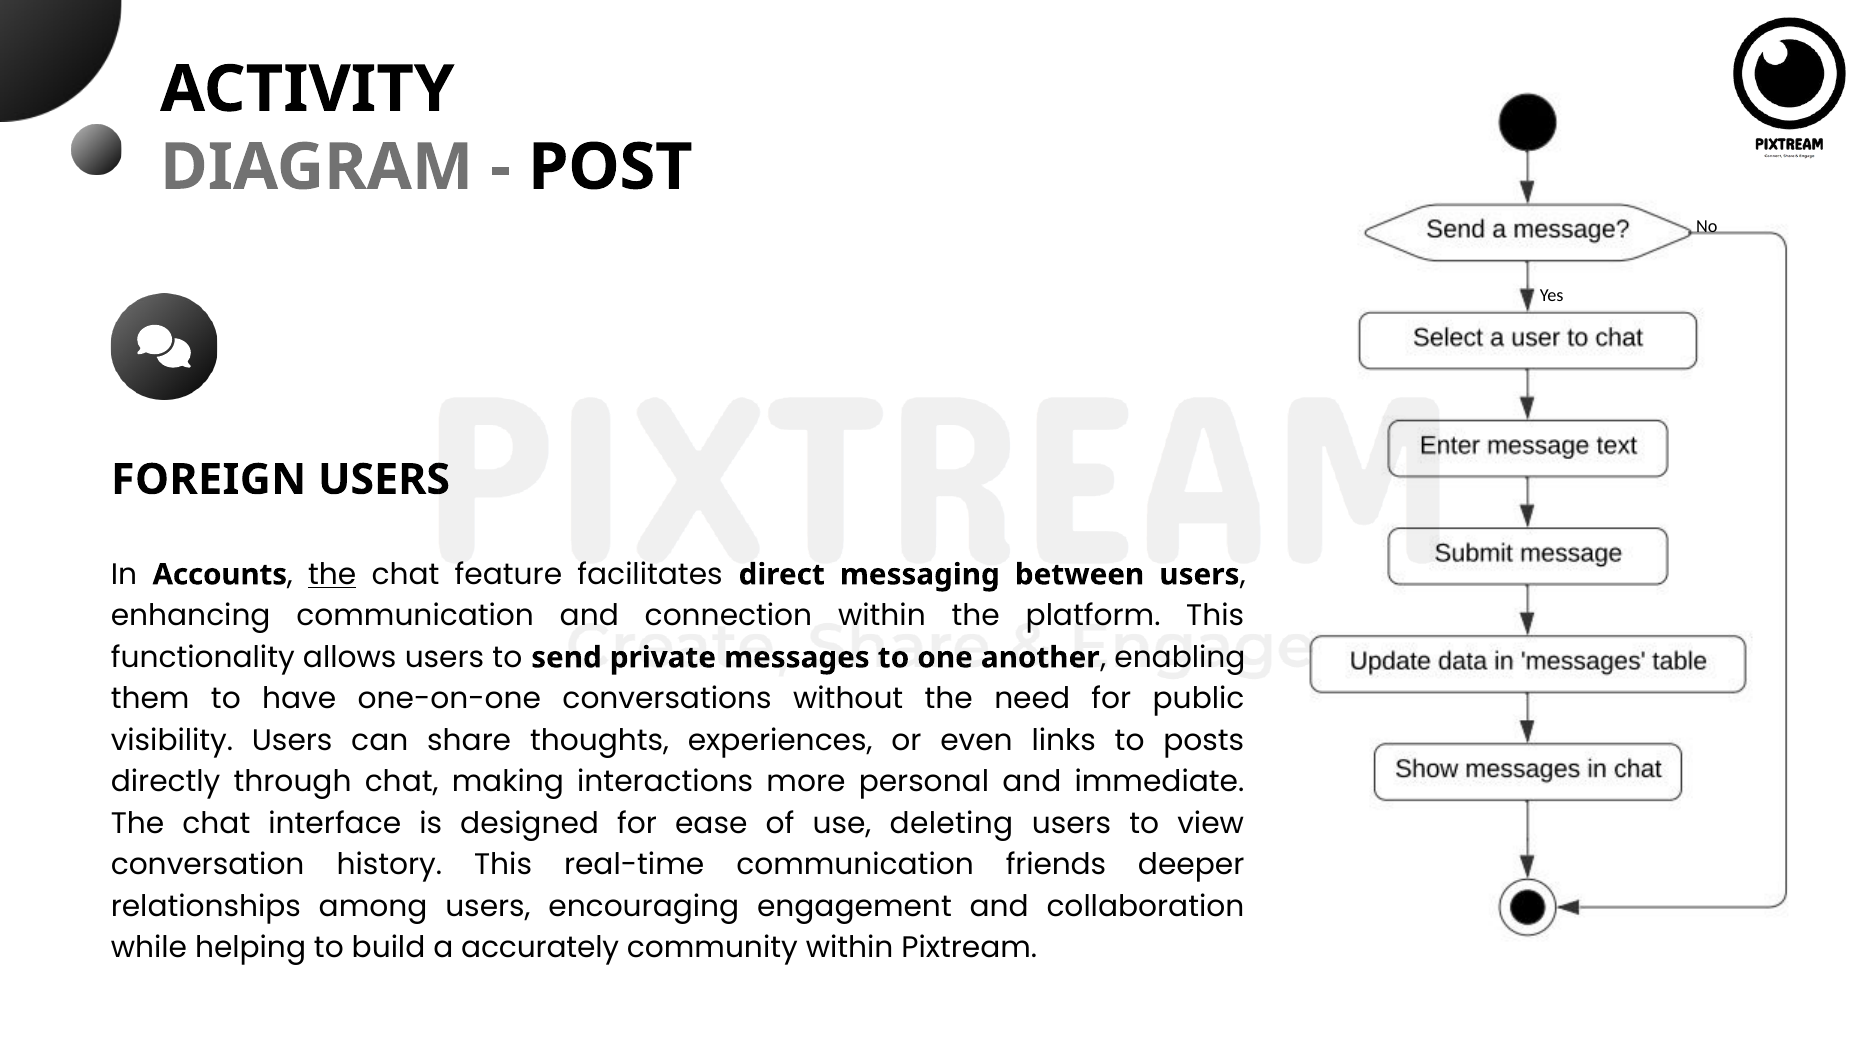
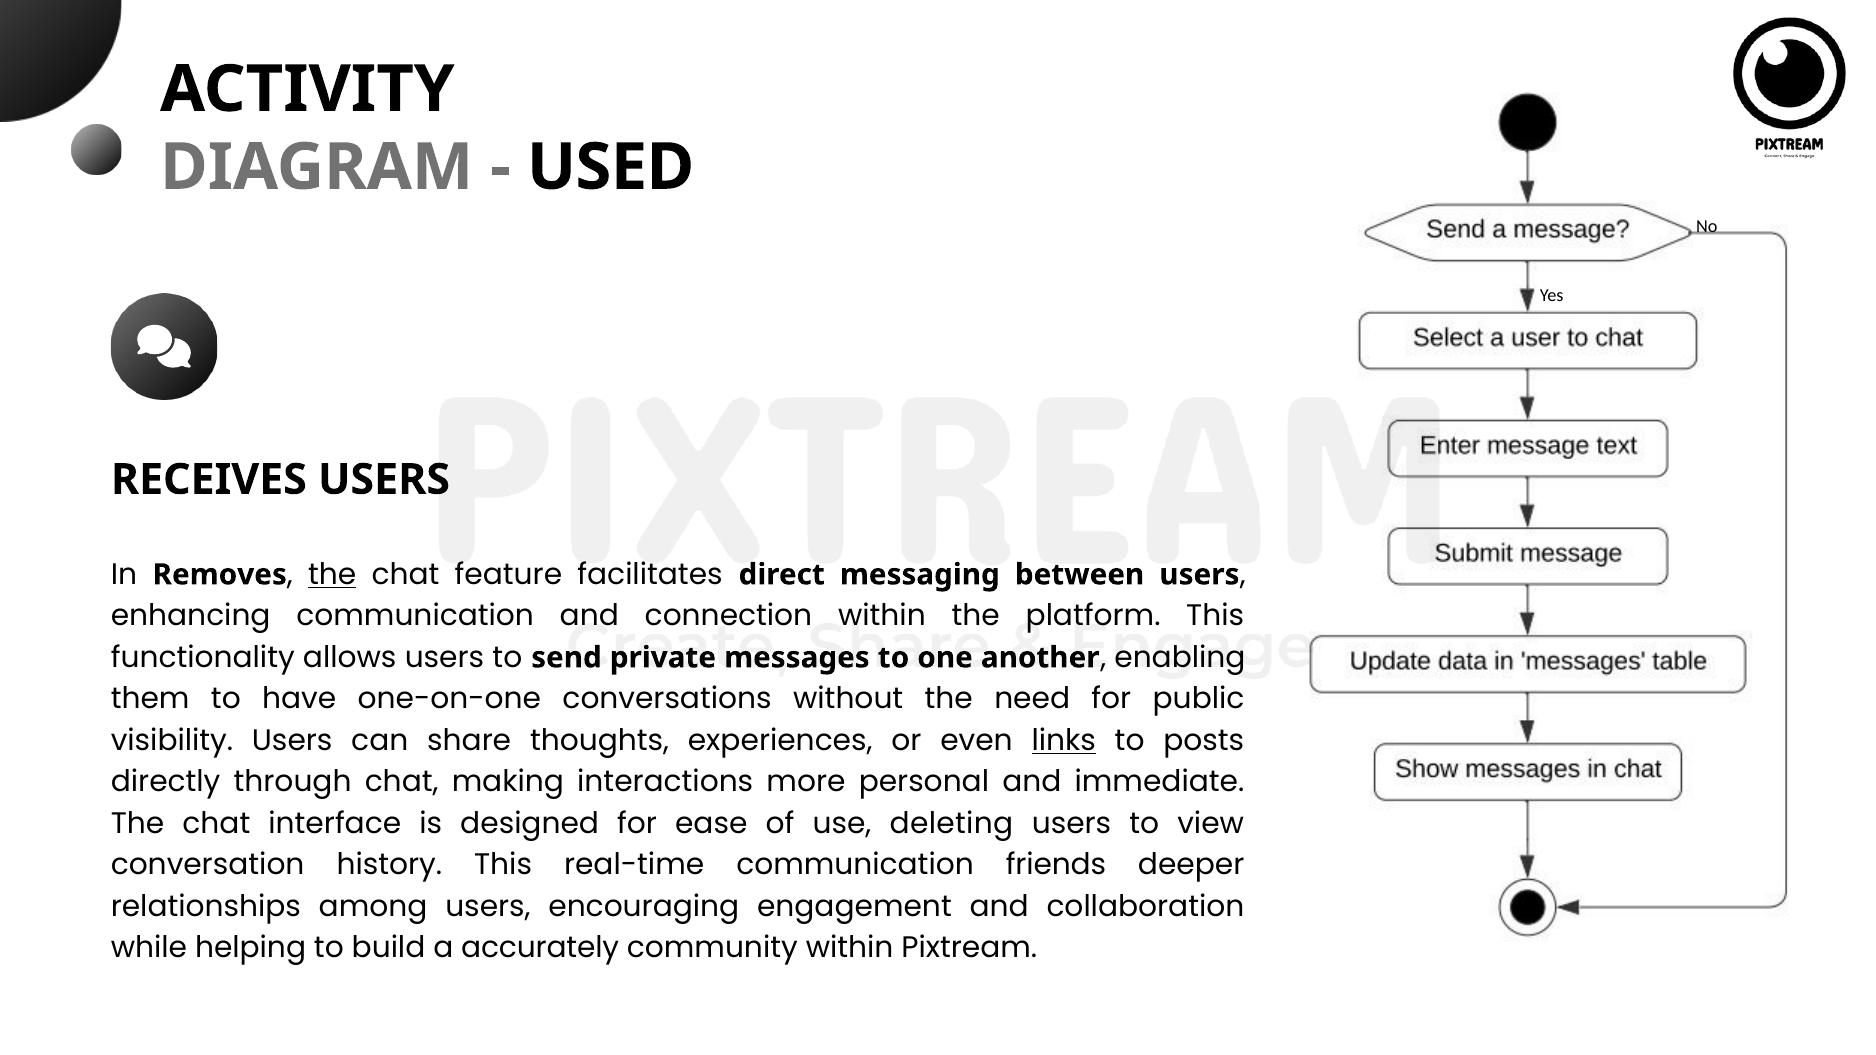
POST: POST -> USED
FOREIGN: FOREIGN -> RECEIVES
Accounts: Accounts -> Removes
links underline: none -> present
